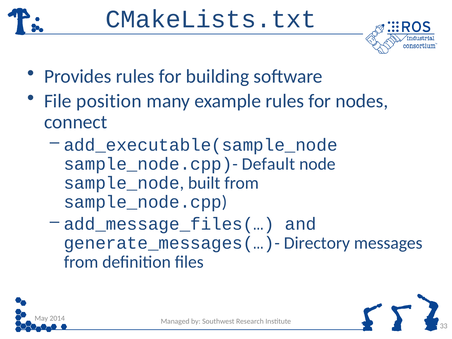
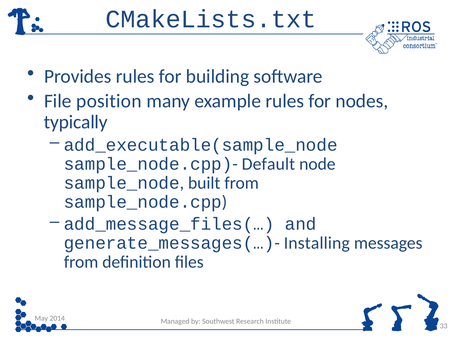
connect: connect -> typically
Directory: Directory -> Installing
